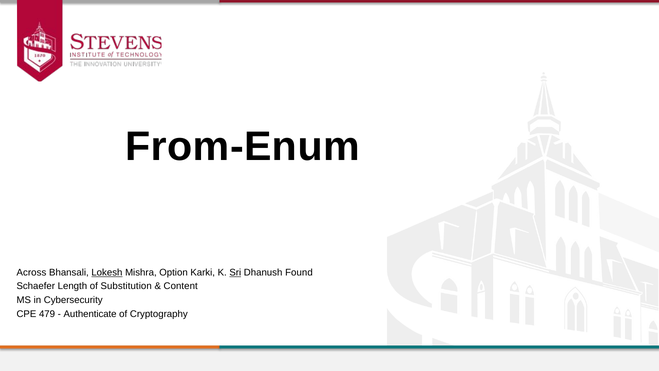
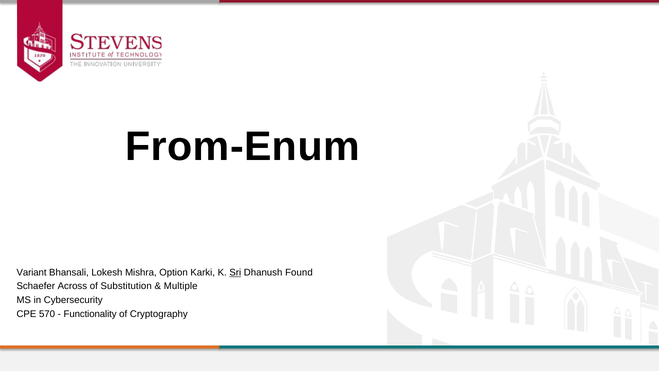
Across: Across -> Variant
Lokesh underline: present -> none
Length: Length -> Across
Content: Content -> Multiple
479: 479 -> 570
Authenticate: Authenticate -> Functionality
